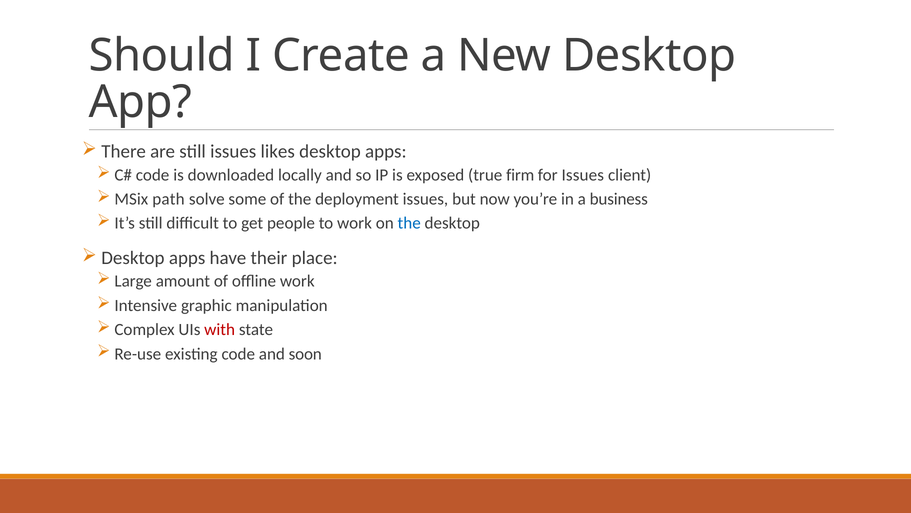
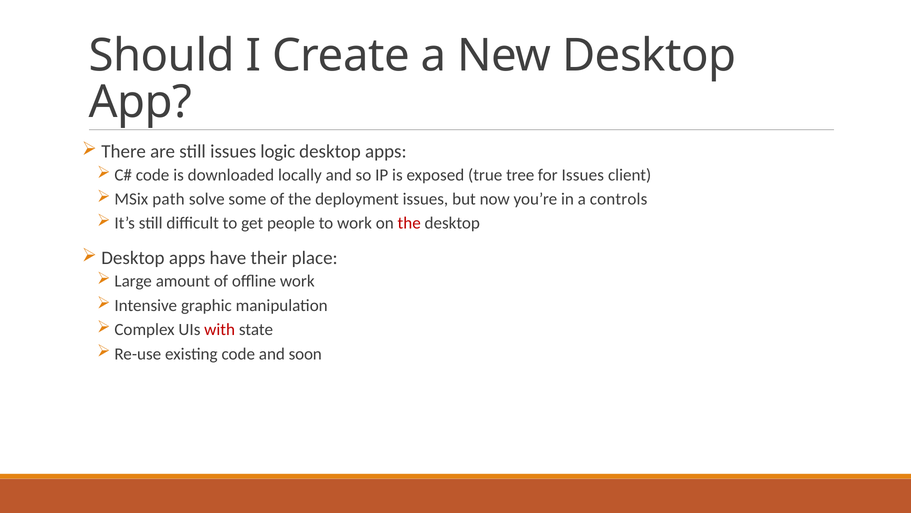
likes: likes -> logic
firm: firm -> tree
business: business -> controls
the at (409, 223) colour: blue -> red
